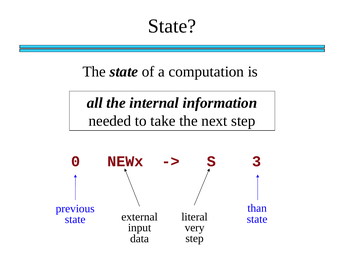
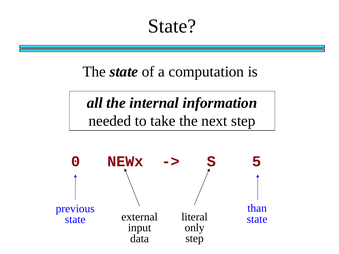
3: 3 -> 5
very: very -> only
